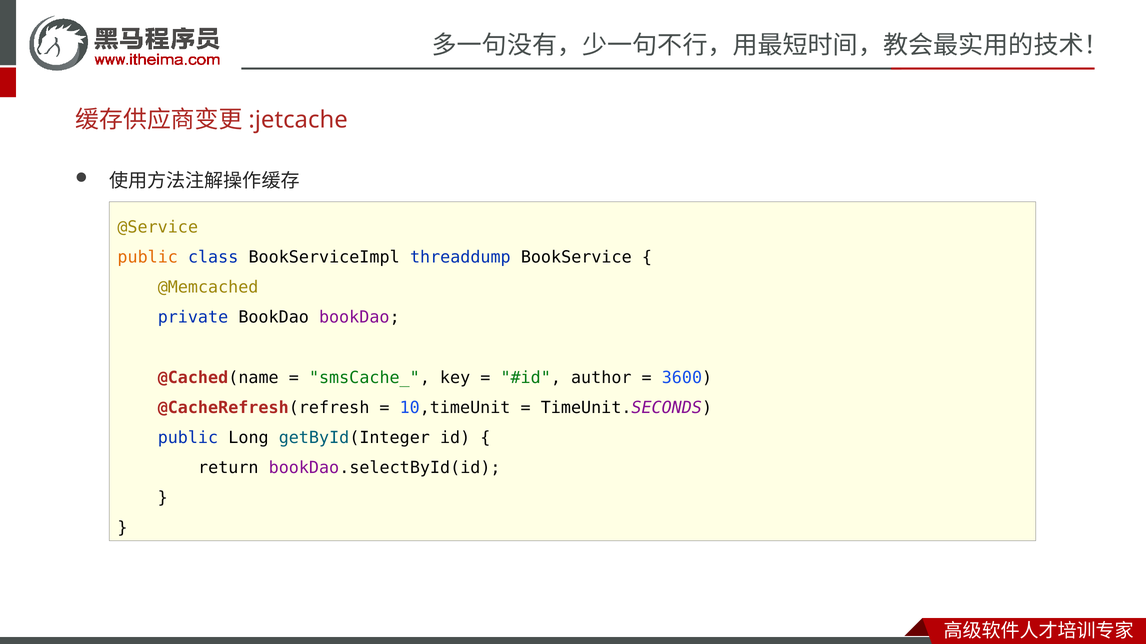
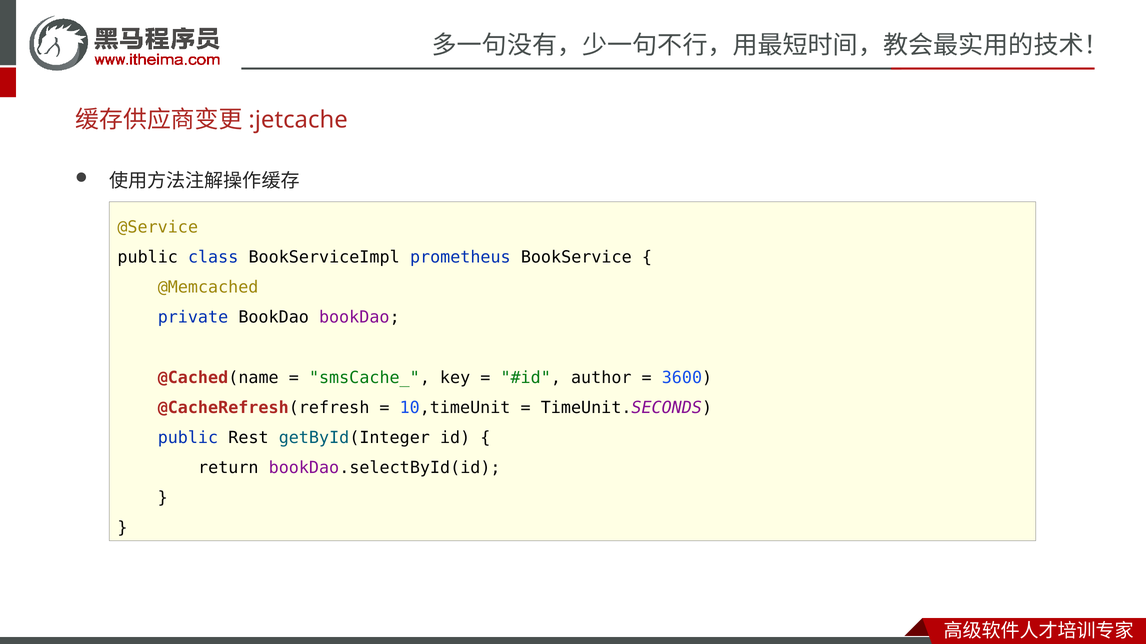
public at (148, 258) colour: orange -> black
threaddump: threaddump -> prometheus
Long: Long -> Rest
